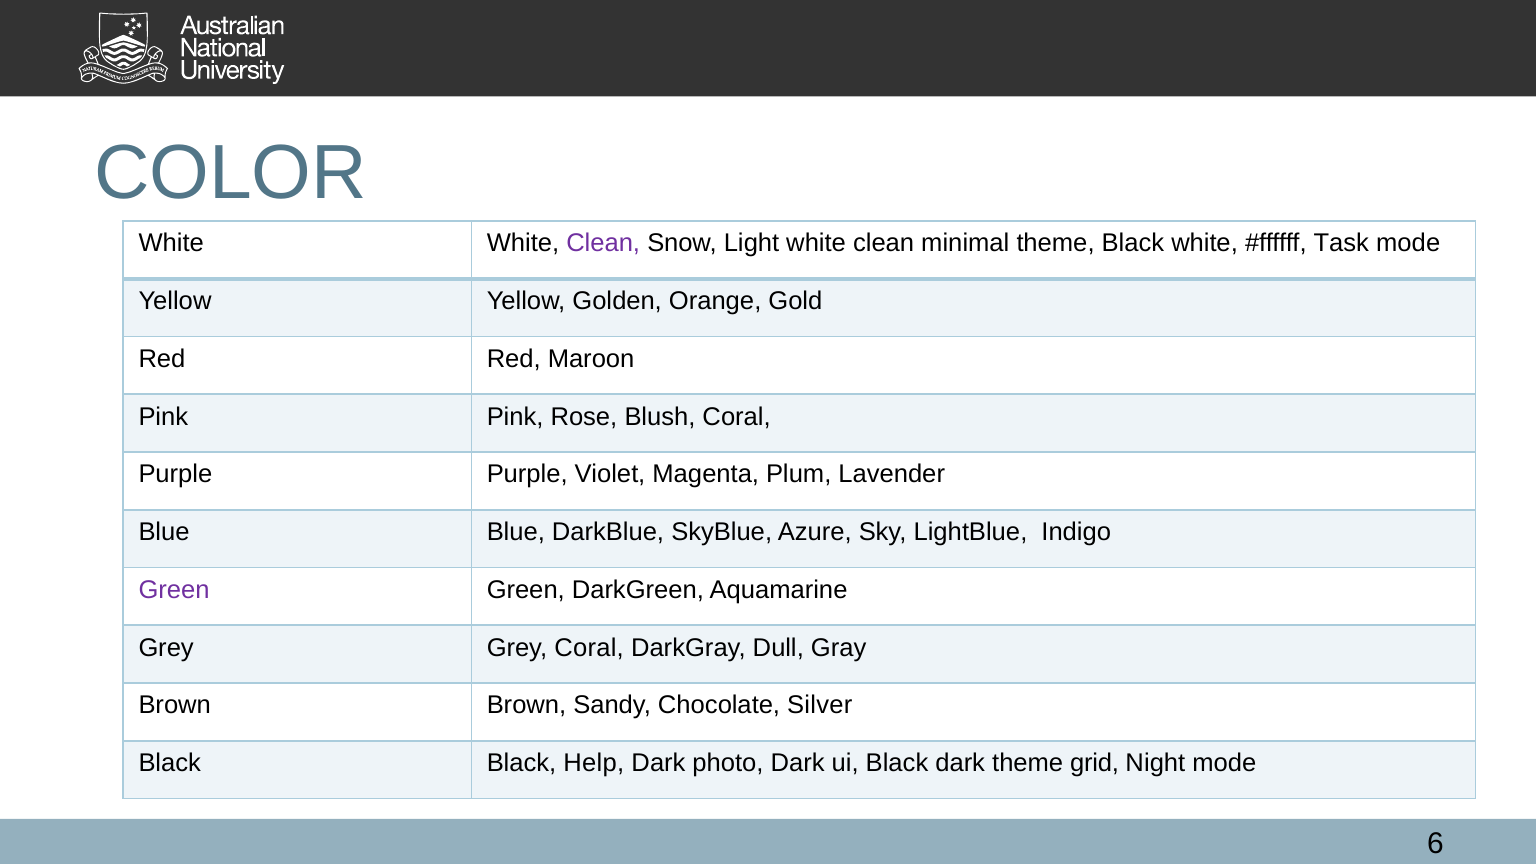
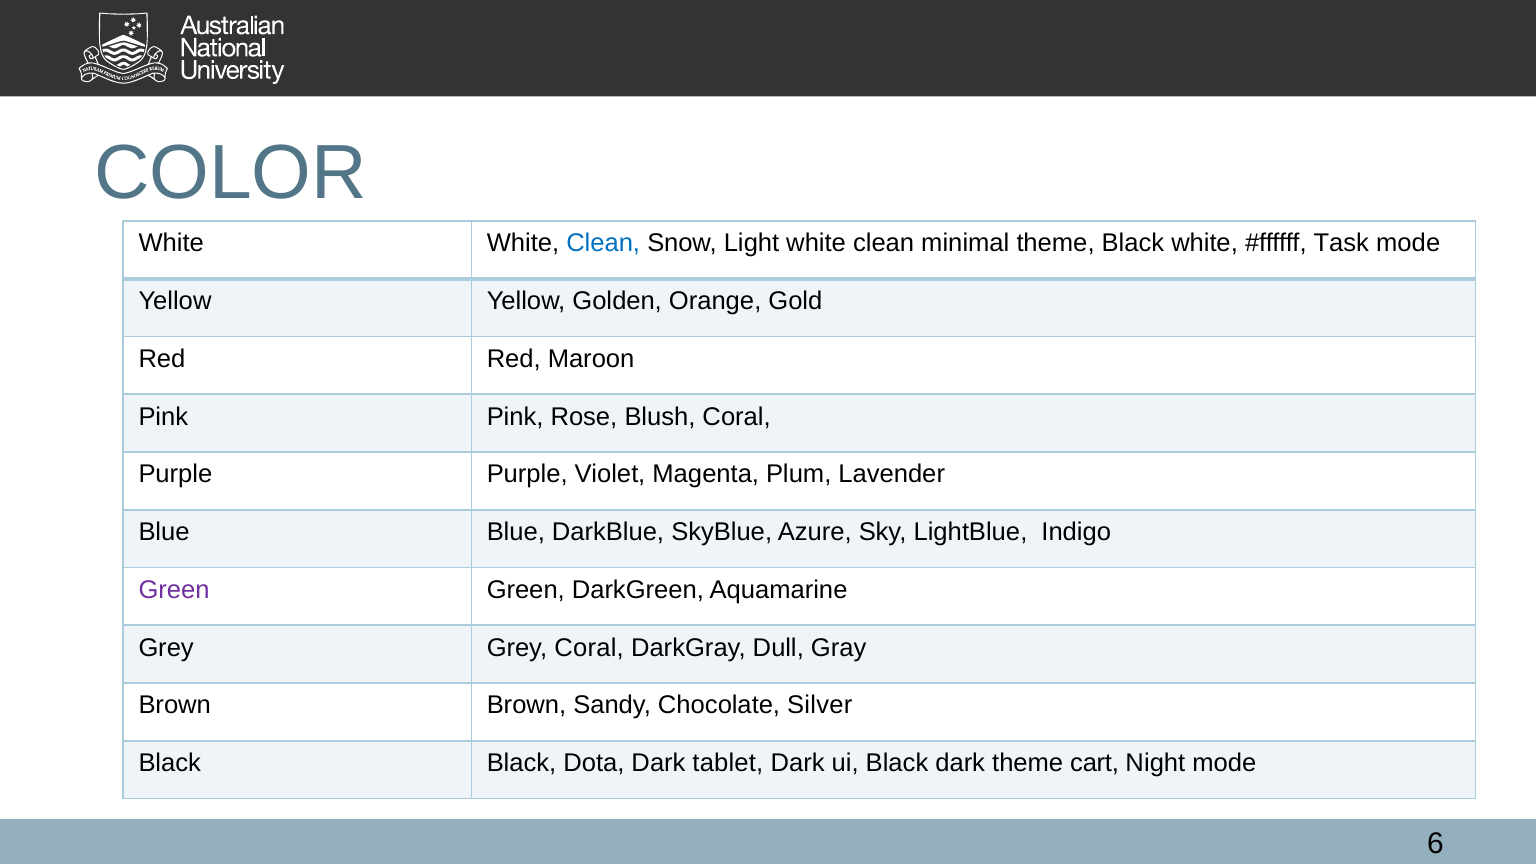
Clean at (603, 243) colour: purple -> blue
Help: Help -> Dota
photo: photo -> tablet
grid: grid -> cart
